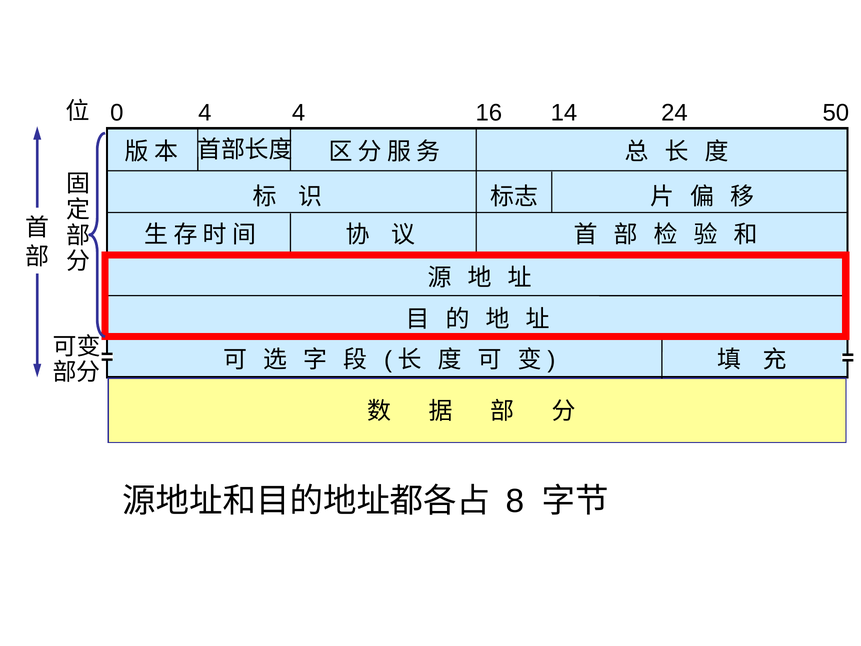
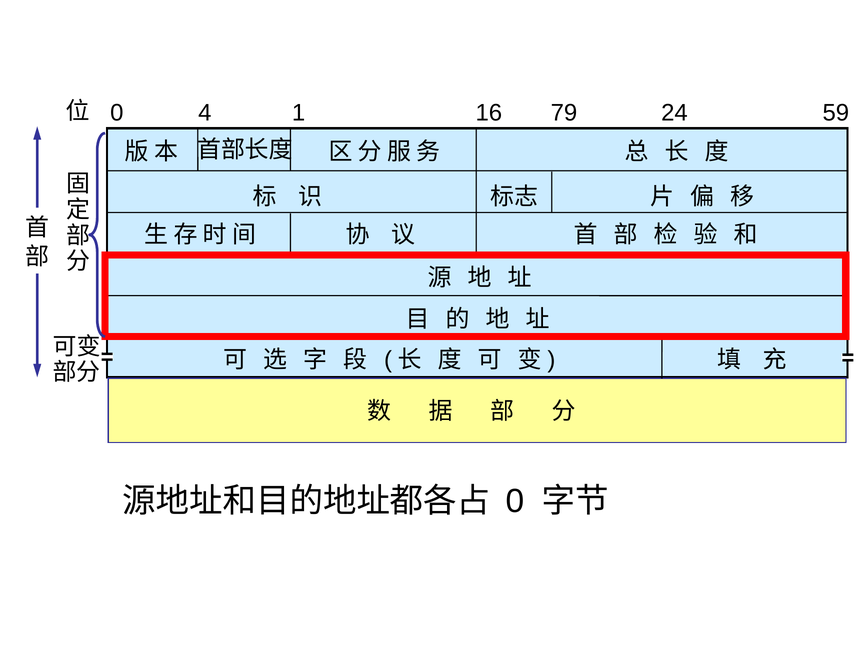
4 4: 4 -> 1
14: 14 -> 79
50: 50 -> 59
8 at (515, 501): 8 -> 0
